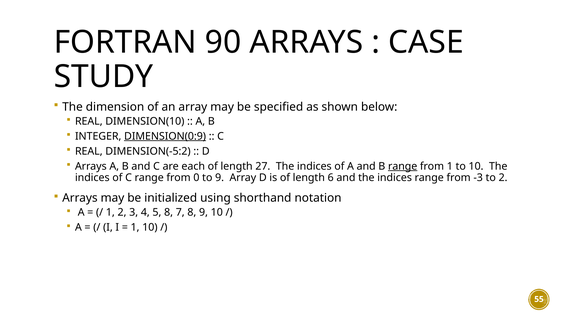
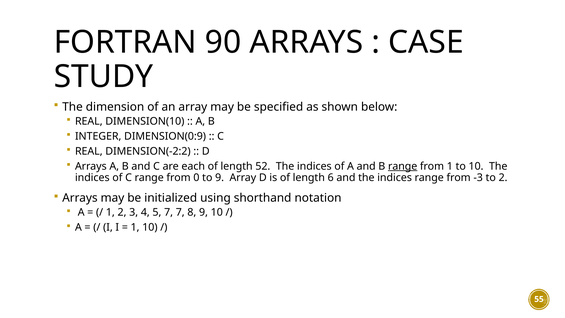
DIMENSION(0:9 underline: present -> none
DIMENSION(-5:2: DIMENSION(-5:2 -> DIMENSION(-2:2
27: 27 -> 52
5 8: 8 -> 7
